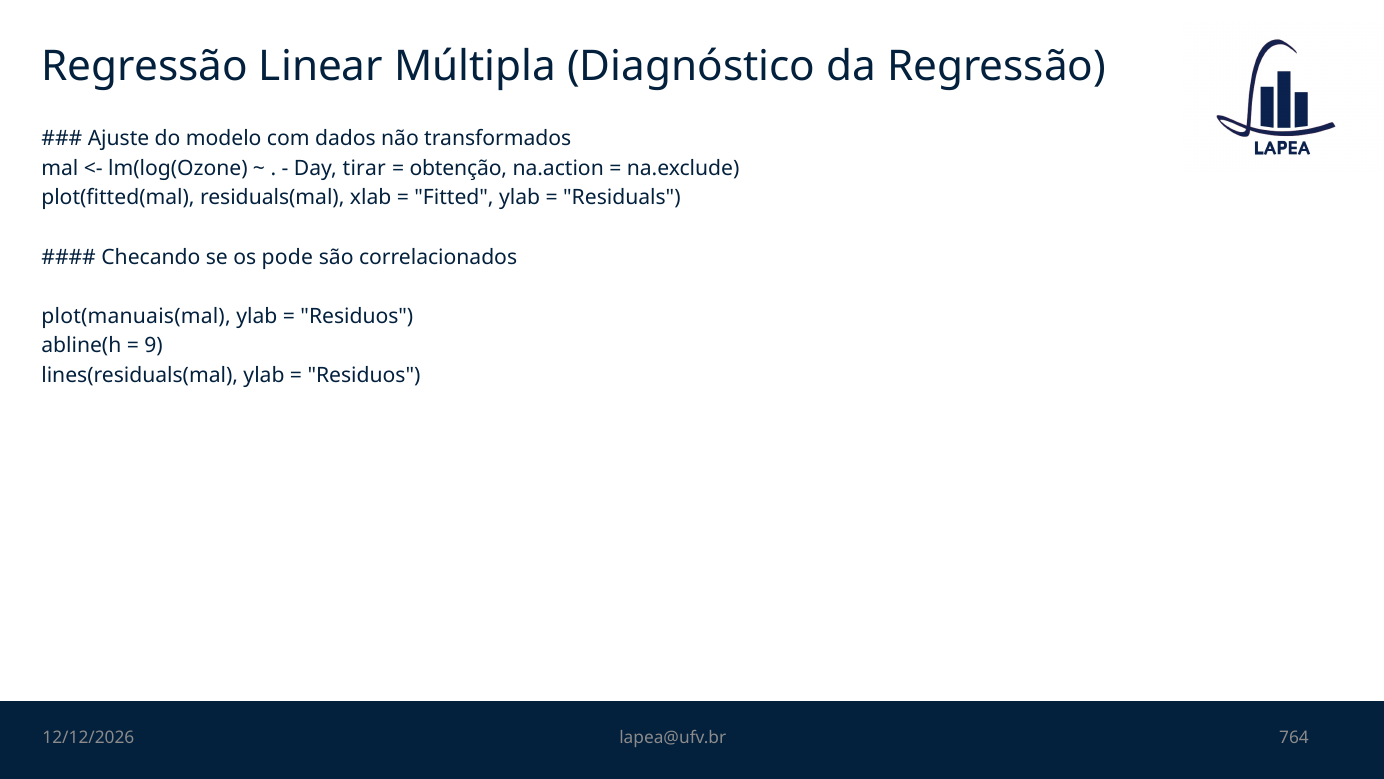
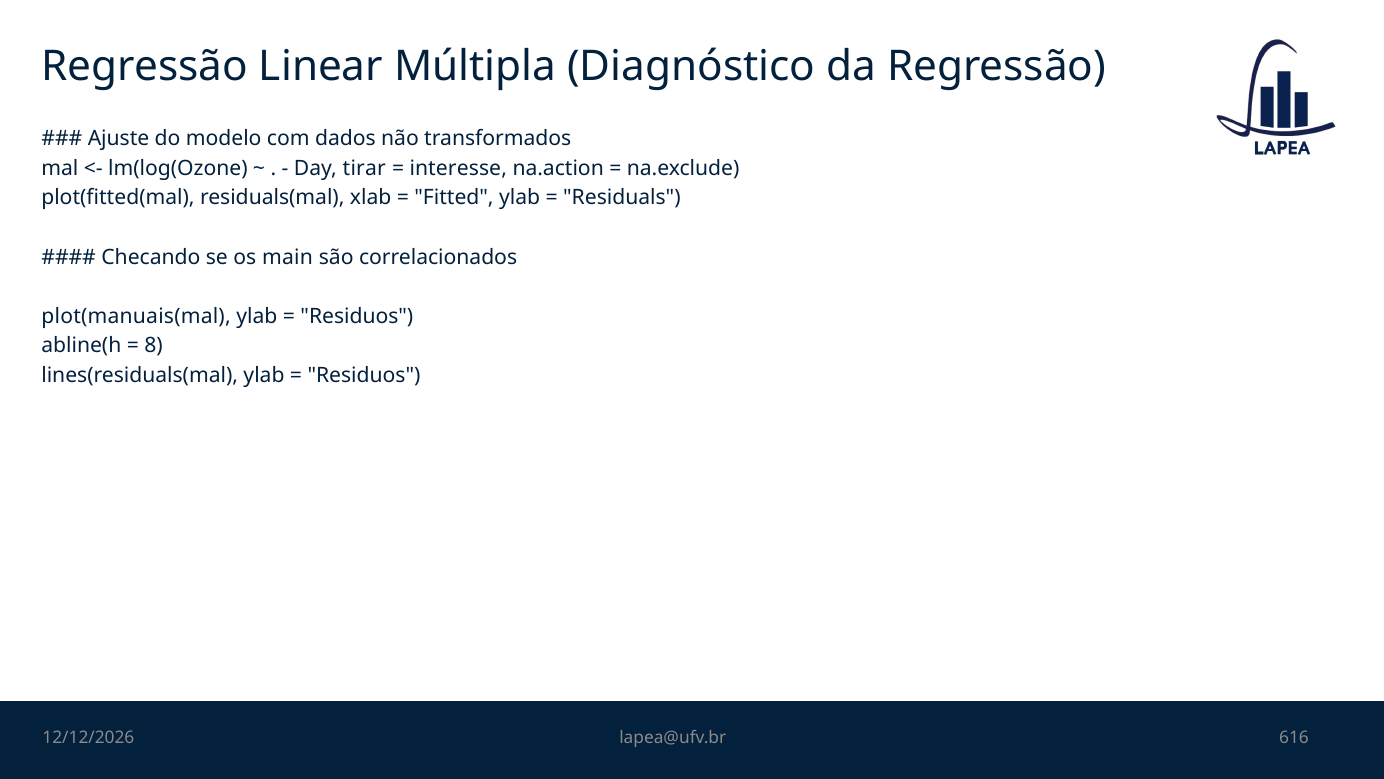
obtenção: obtenção -> interesse
pode: pode -> main
9: 9 -> 8
764: 764 -> 616
